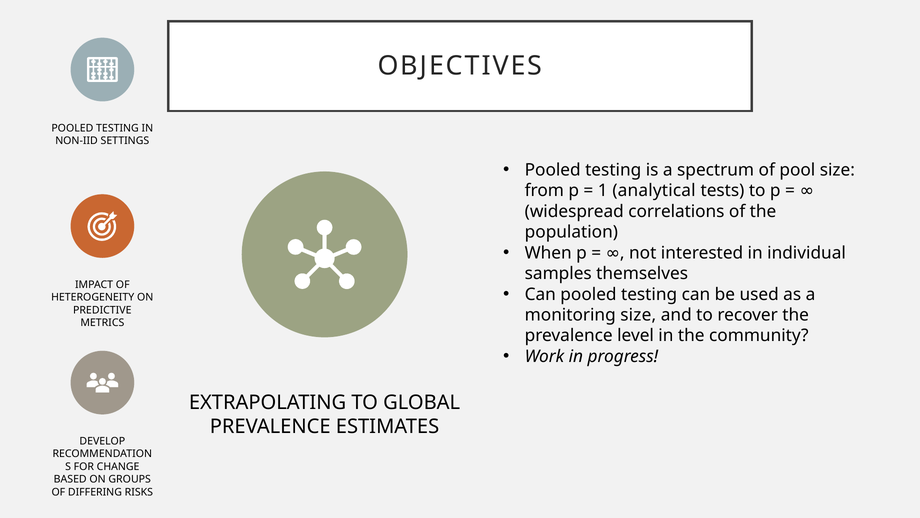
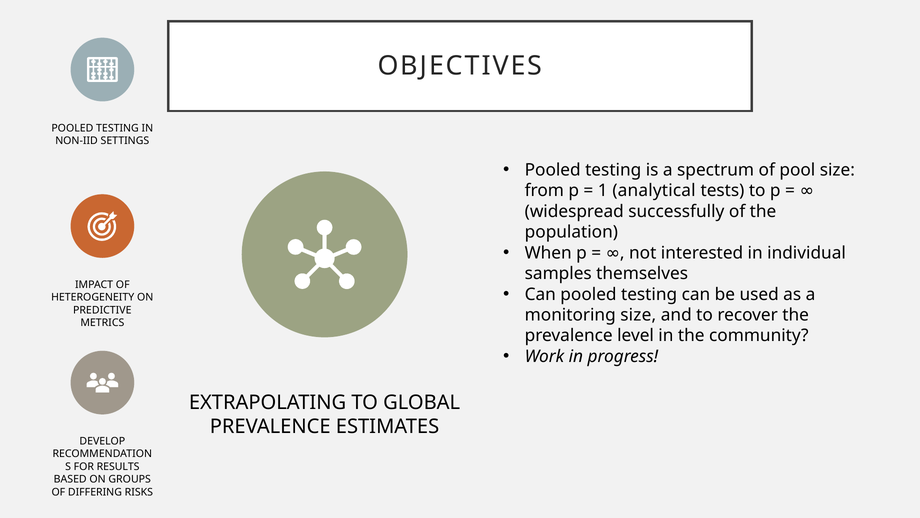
correlations: correlations -> successfully
CHANGE: CHANGE -> RESULTS
